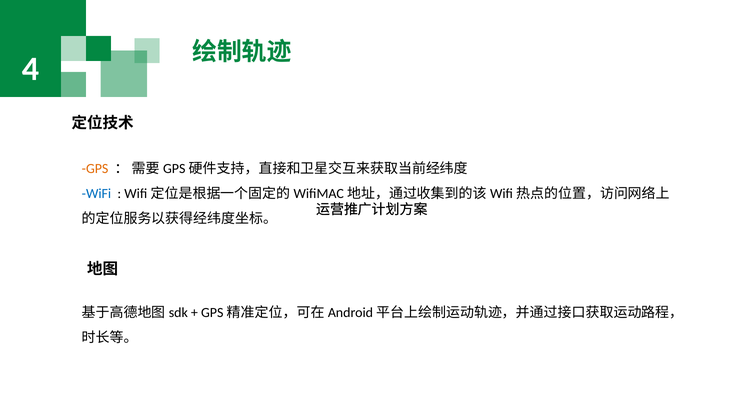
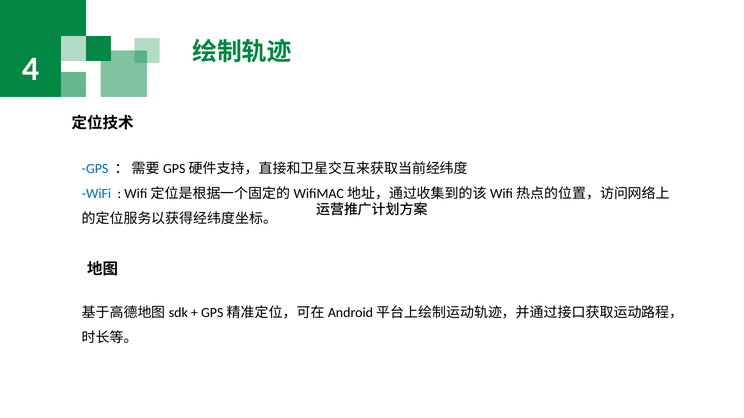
GPS colour: orange -> blue
